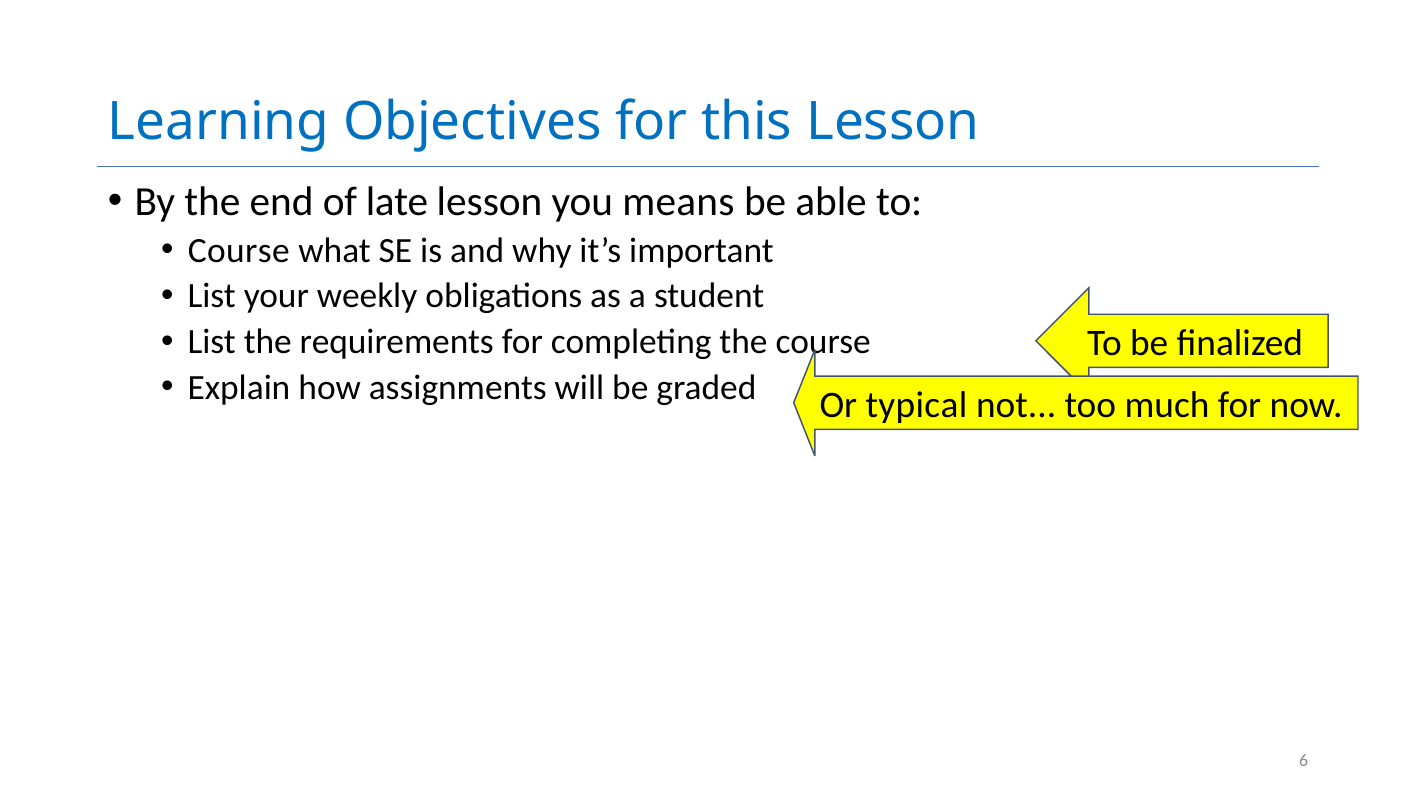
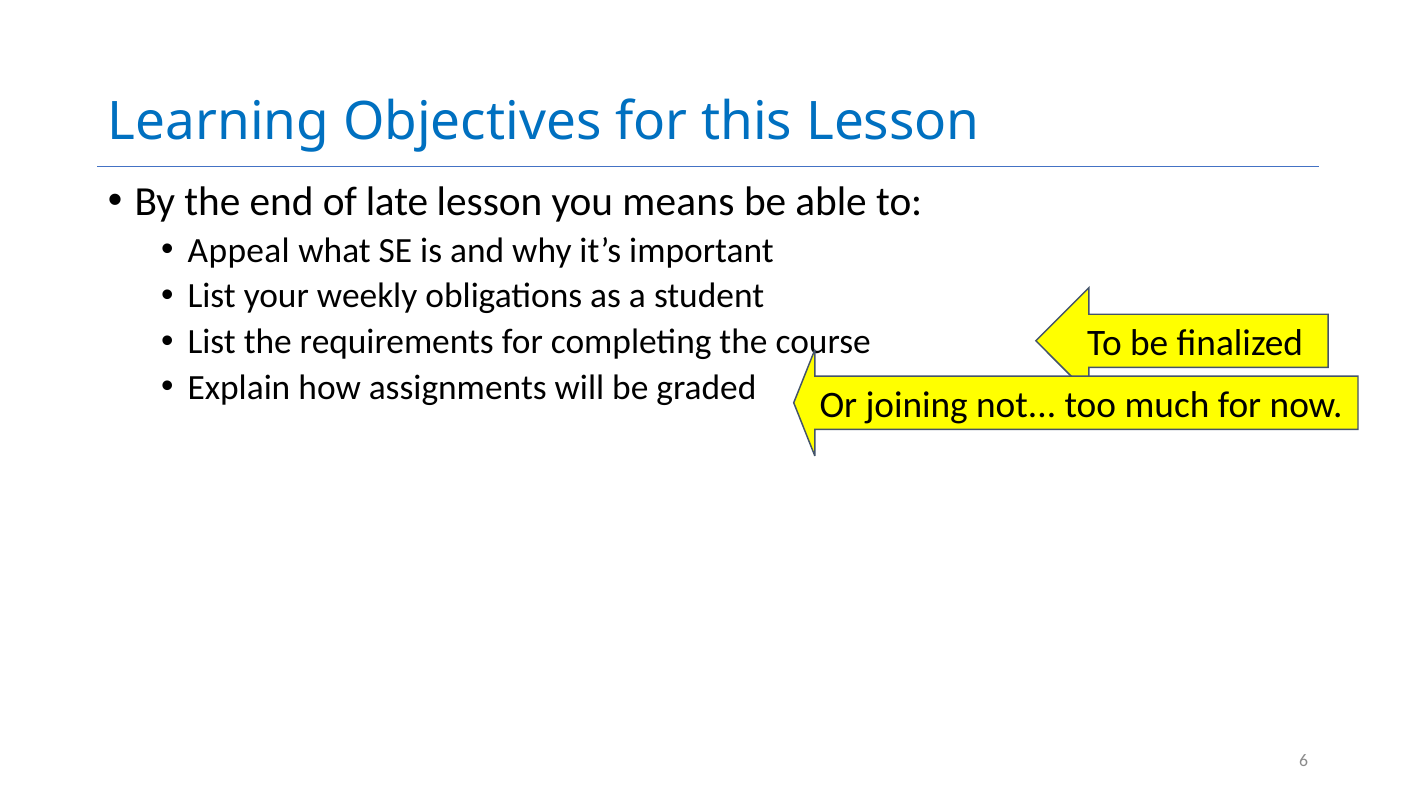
Course at (239, 250): Course -> Appeal
typical: typical -> joining
